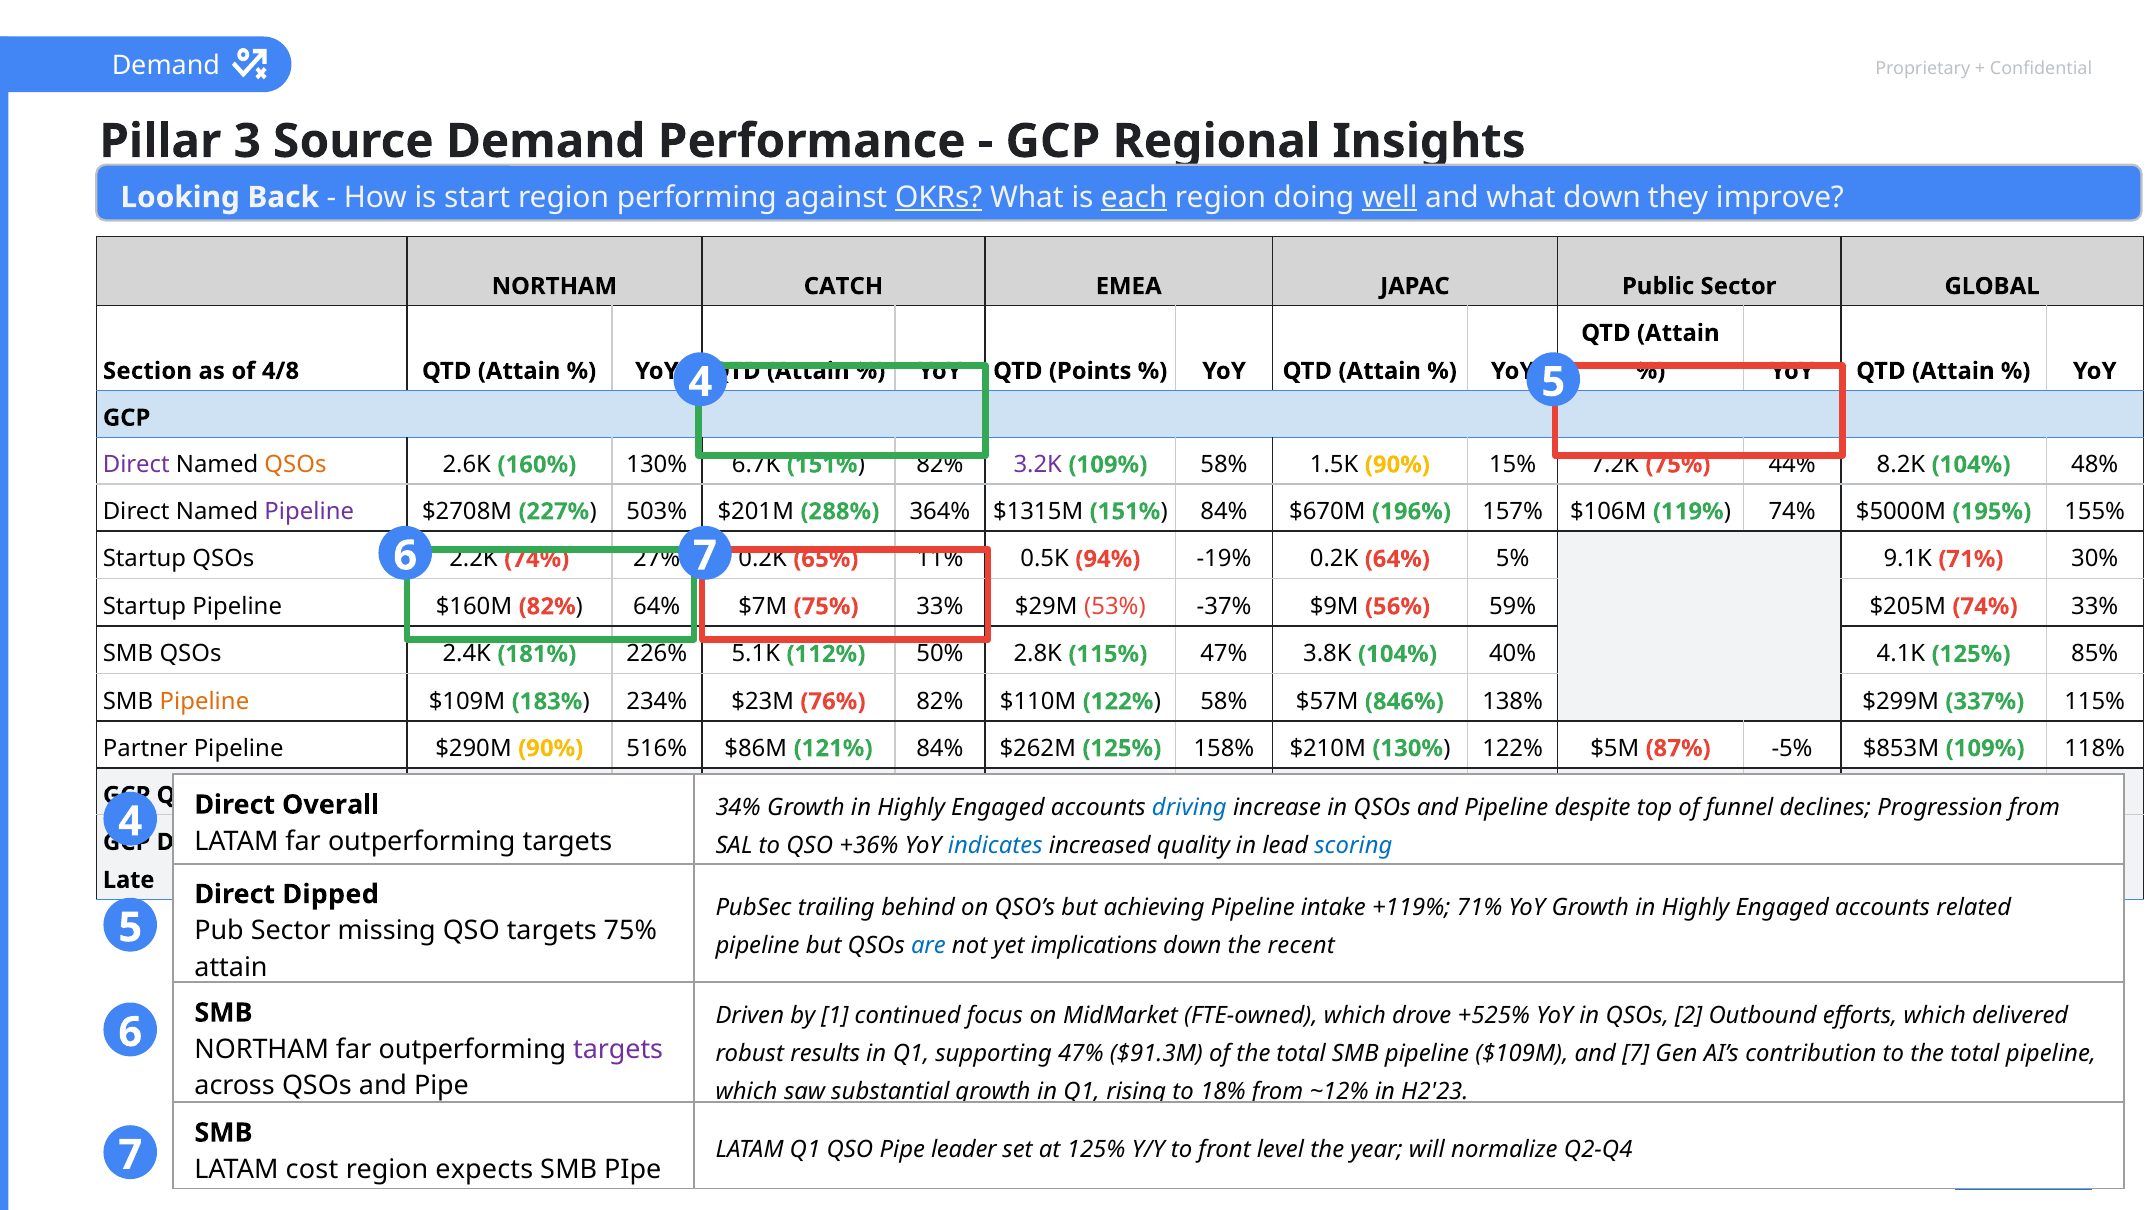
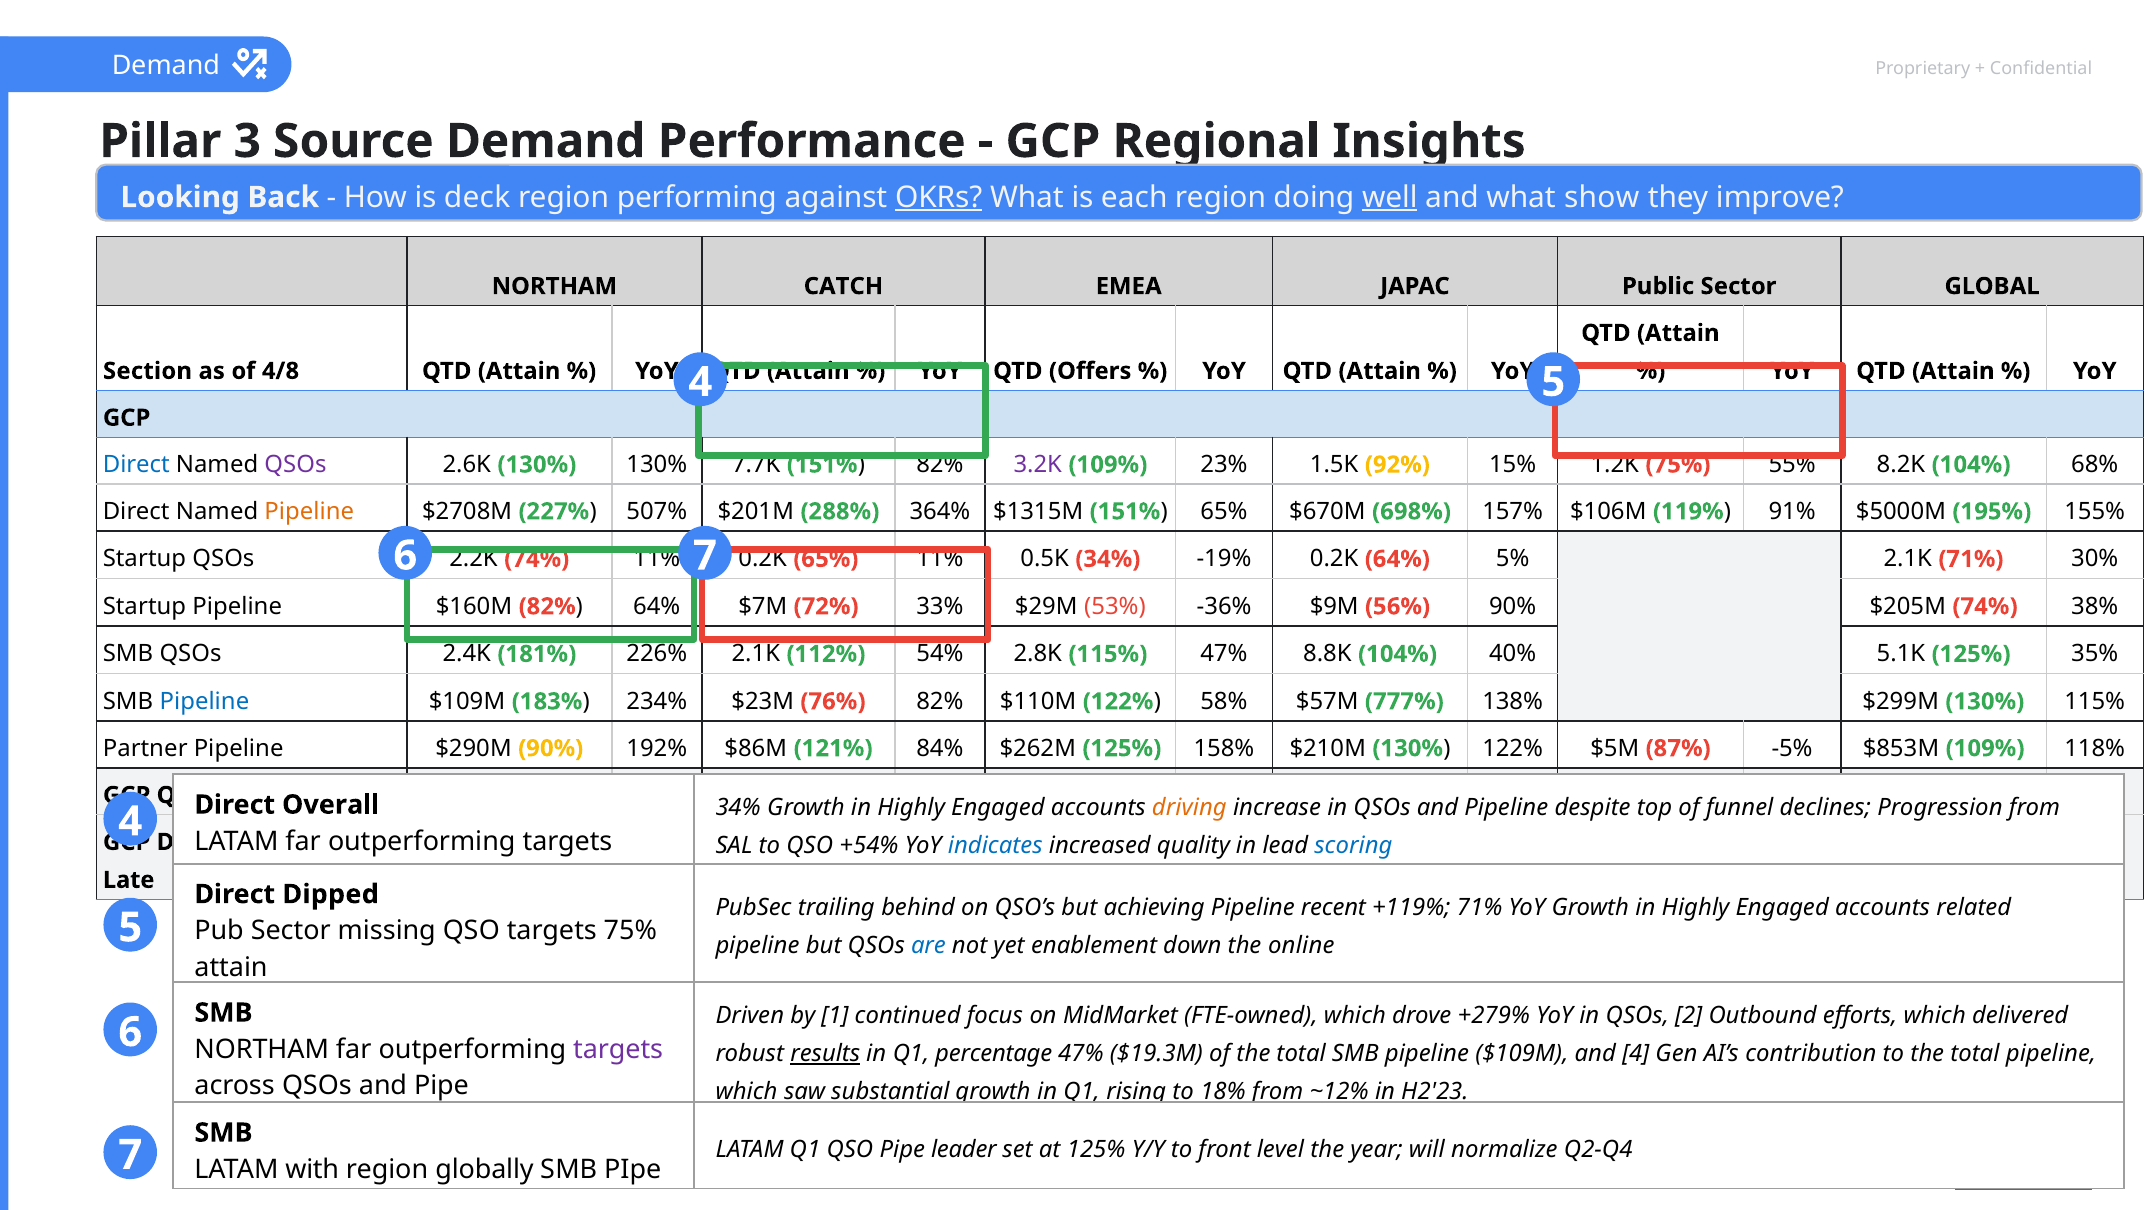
start: start -> deck
each underline: present -> none
what down: down -> show
Points: Points -> Offers
Direct at (136, 465) colour: purple -> blue
QSOs at (295, 465) colour: orange -> purple
2.6K 160%: 160% -> 130%
6.7K: 6.7K -> 7.7K
109% 58%: 58% -> 23%
1.5K 90%: 90% -> 92%
15% 7.2K: 7.2K -> 1.2K
44%: 44% -> 55%
48%: 48% -> 68%
Pipeline at (309, 512) colour: purple -> orange
503%: 503% -> 507%
151% 84%: 84% -> 65%
196%: 196% -> 698%
119% 74%: 74% -> 91%
74% 27%: 27% -> 11%
0.5K 94%: 94% -> 34%
5% 9.1K: 9.1K -> 2.1K
$7M 75%: 75% -> 72%
-37%: -37% -> -36%
56% 59%: 59% -> 90%
74% 33%: 33% -> 38%
226% 5.1K: 5.1K -> 2.1K
50%: 50% -> 54%
3.8K: 3.8K -> 8.8K
4.1K: 4.1K -> 5.1K
85%: 85% -> 35%
Pipeline at (204, 702) colour: orange -> blue
846%: 846% -> 777%
$299M 337%: 337% -> 130%
516%: 516% -> 192%
driving colour: blue -> orange
+36%: +36% -> +54%
intake: intake -> recent
implications: implications -> enablement
recent: recent -> online
+525%: +525% -> +279%
results underline: none -> present
supporting: supporting -> percentage
$91.3M: $91.3M -> $19.3M
and 7: 7 -> 4
cost: cost -> with
expects: expects -> globally
